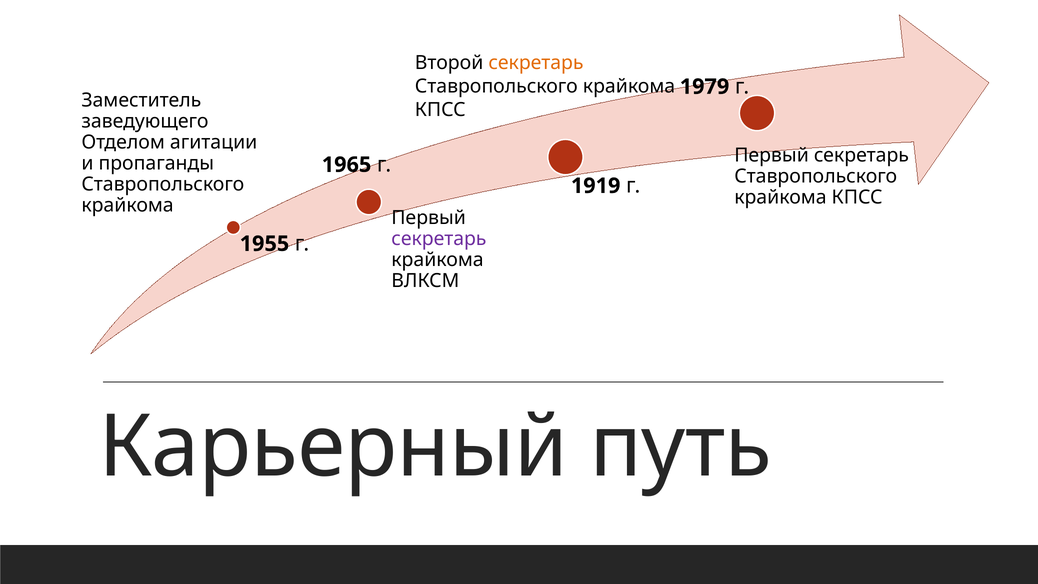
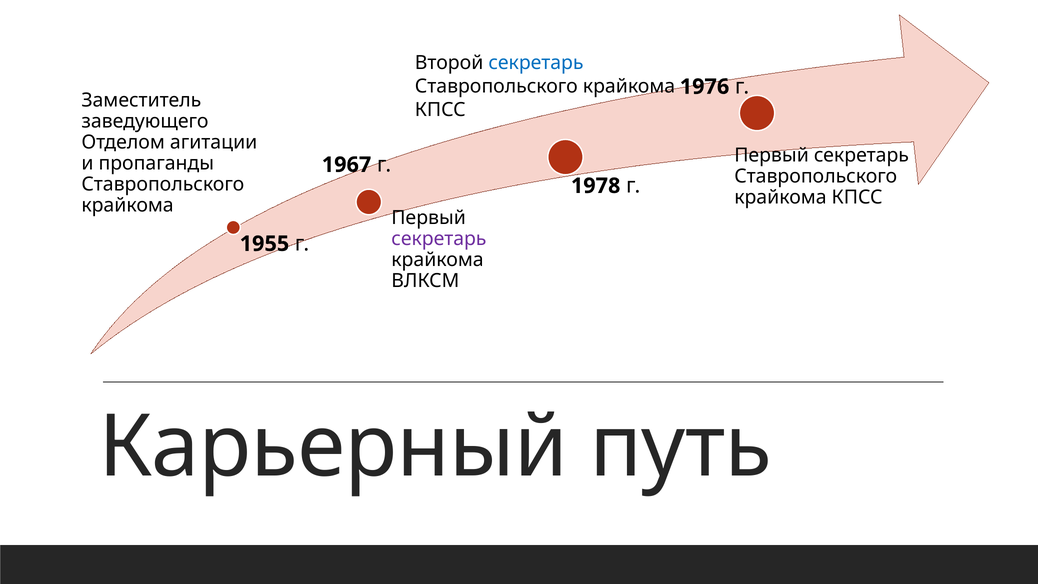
секретарь at (536, 63) colour: orange -> blue
1979: 1979 -> 1976
1965: 1965 -> 1967
1919: 1919 -> 1978
